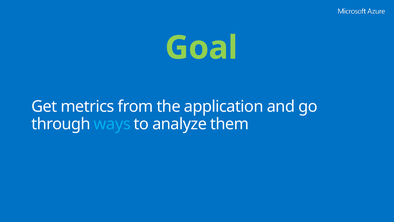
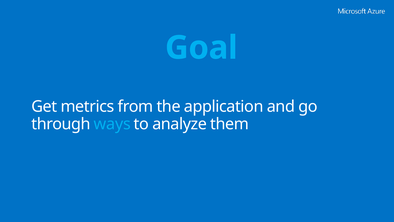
Goal colour: light green -> light blue
